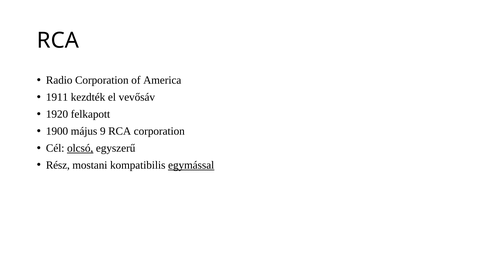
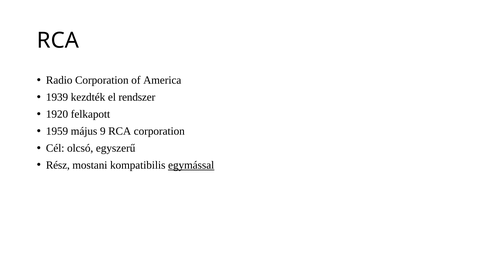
1911: 1911 -> 1939
vevősáv: vevősáv -> rendszer
1900: 1900 -> 1959
olcsó underline: present -> none
